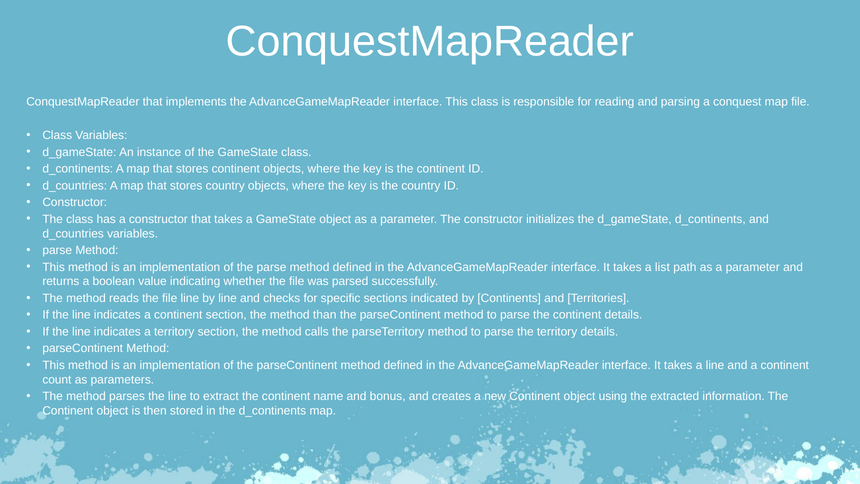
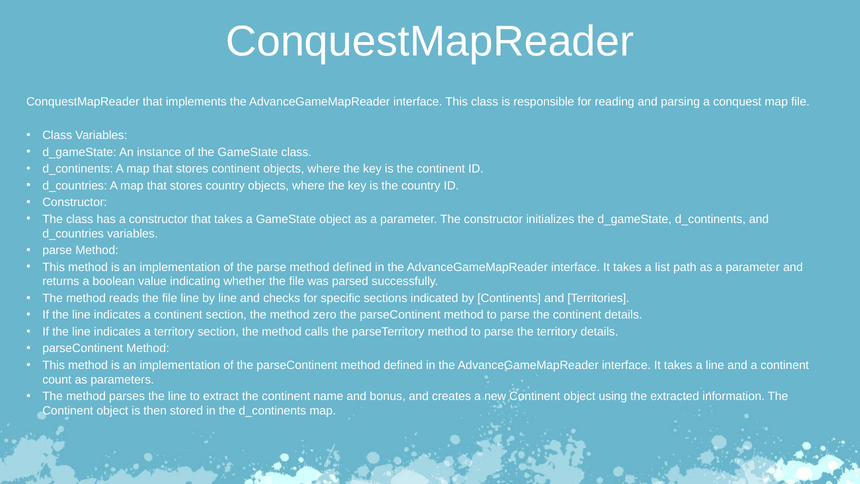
than: than -> zero
